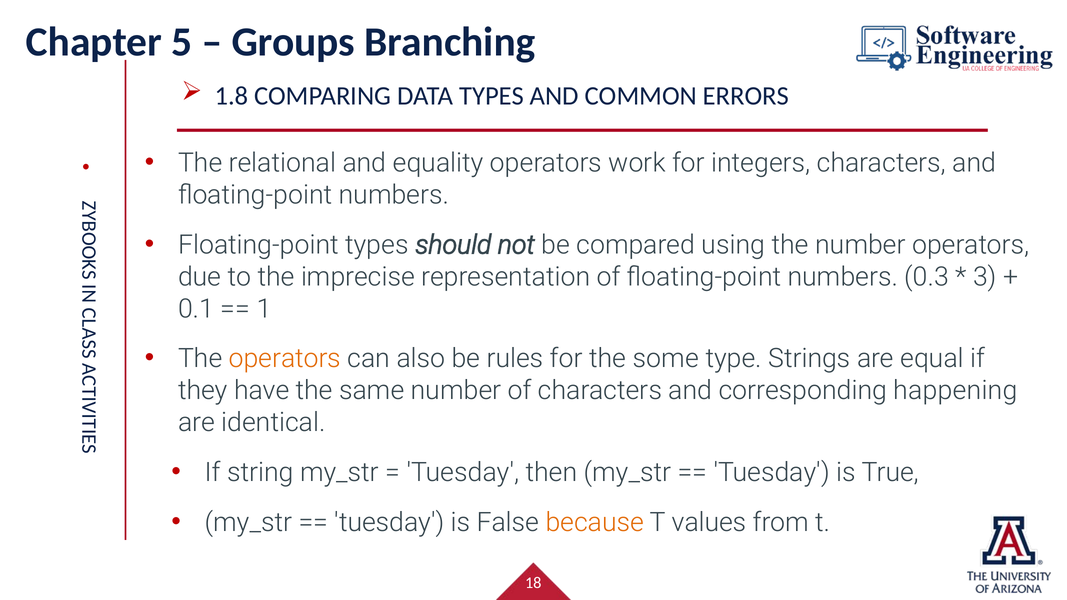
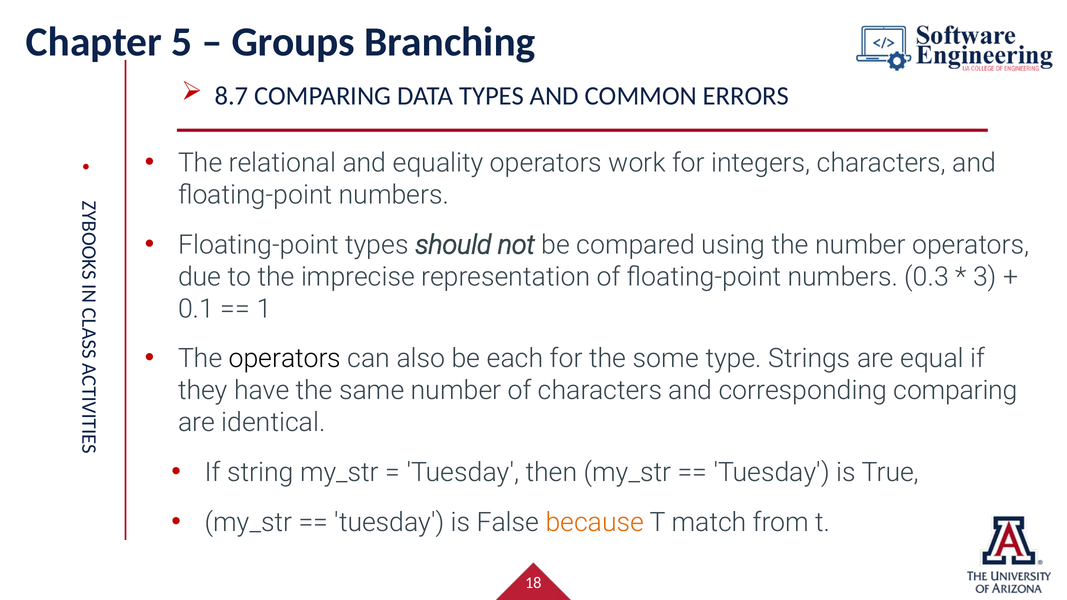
1.8: 1.8 -> 8.7
operators at (285, 359) colour: orange -> black
rules: rules -> each
corresponding happening: happening -> comparing
values: values -> match
